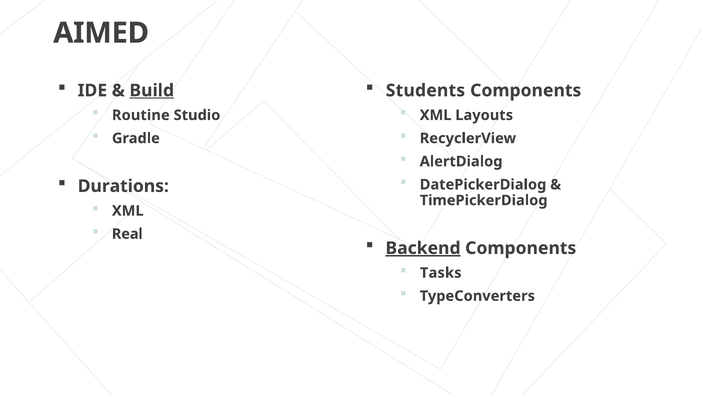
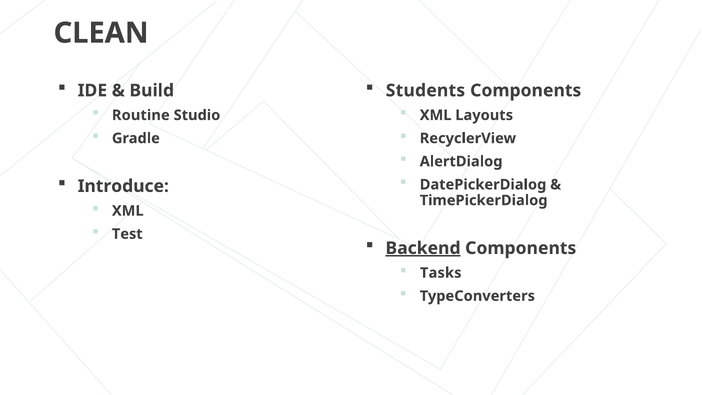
AIMED: AIMED -> CLEAN
Build underline: present -> none
Durations: Durations -> Introduce
Real: Real -> Test
